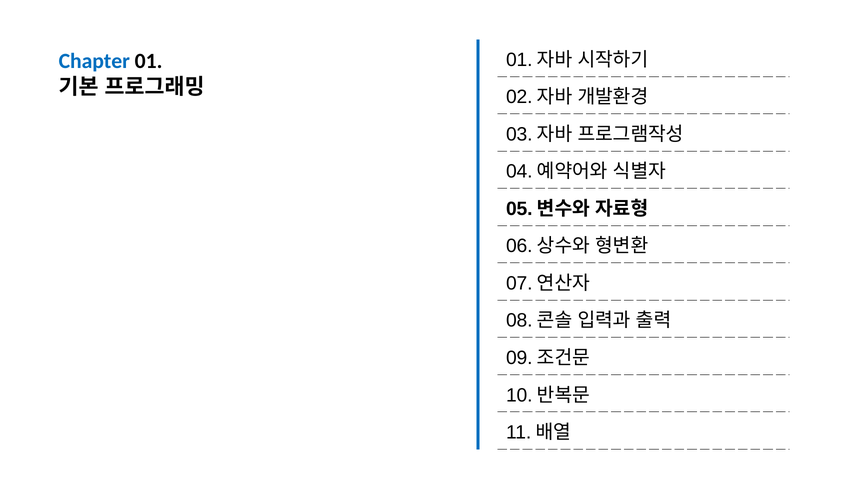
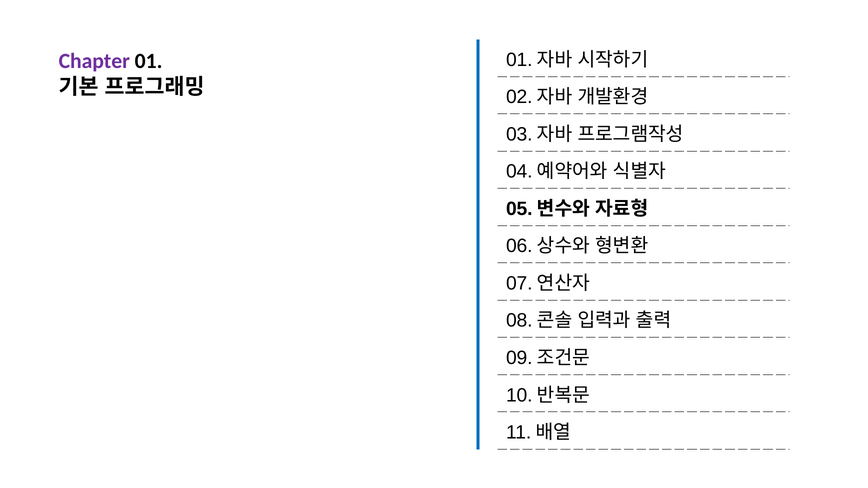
Chapter colour: blue -> purple
